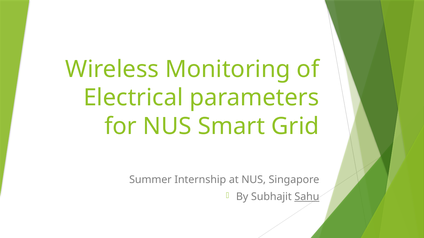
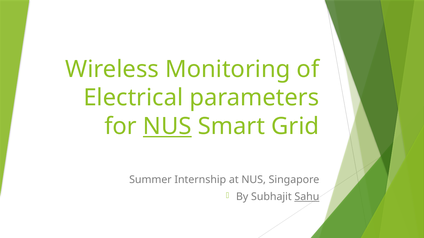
NUS at (167, 127) underline: none -> present
